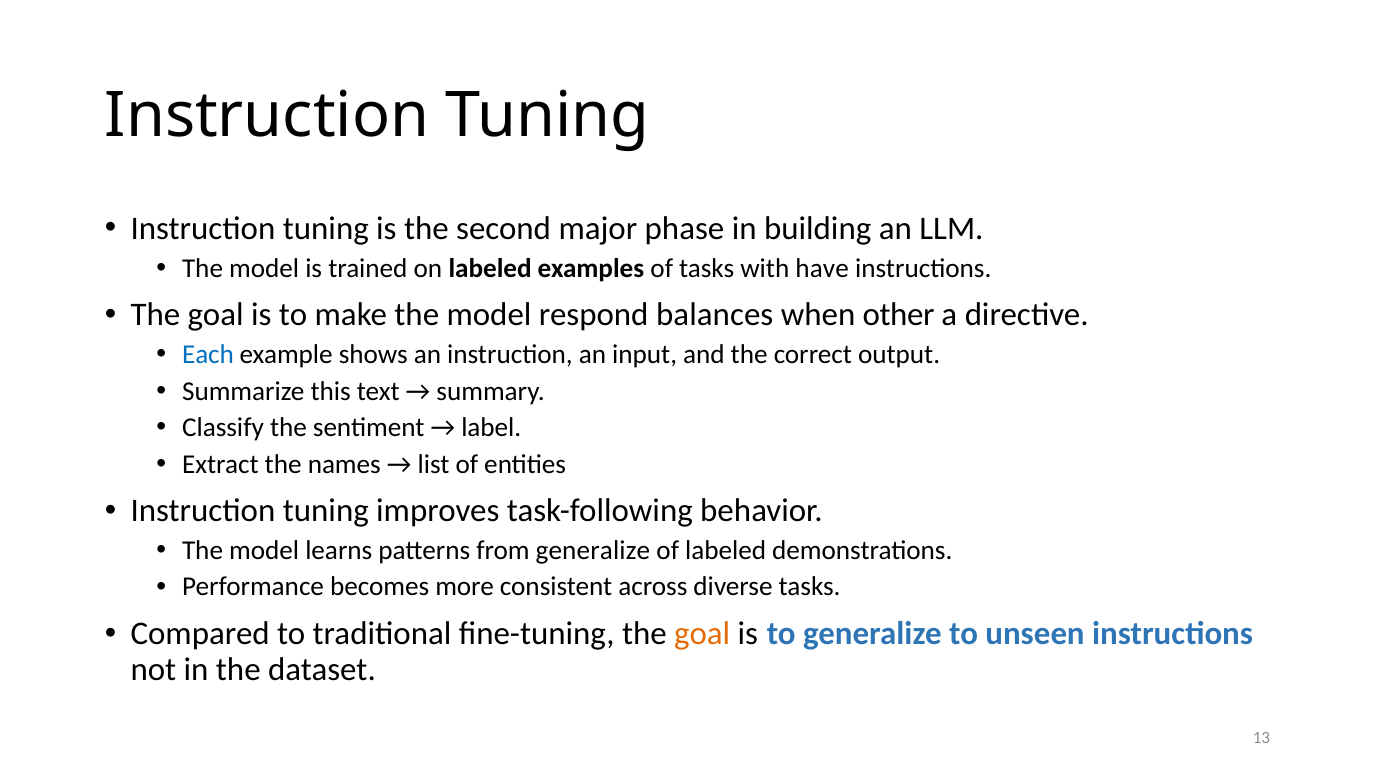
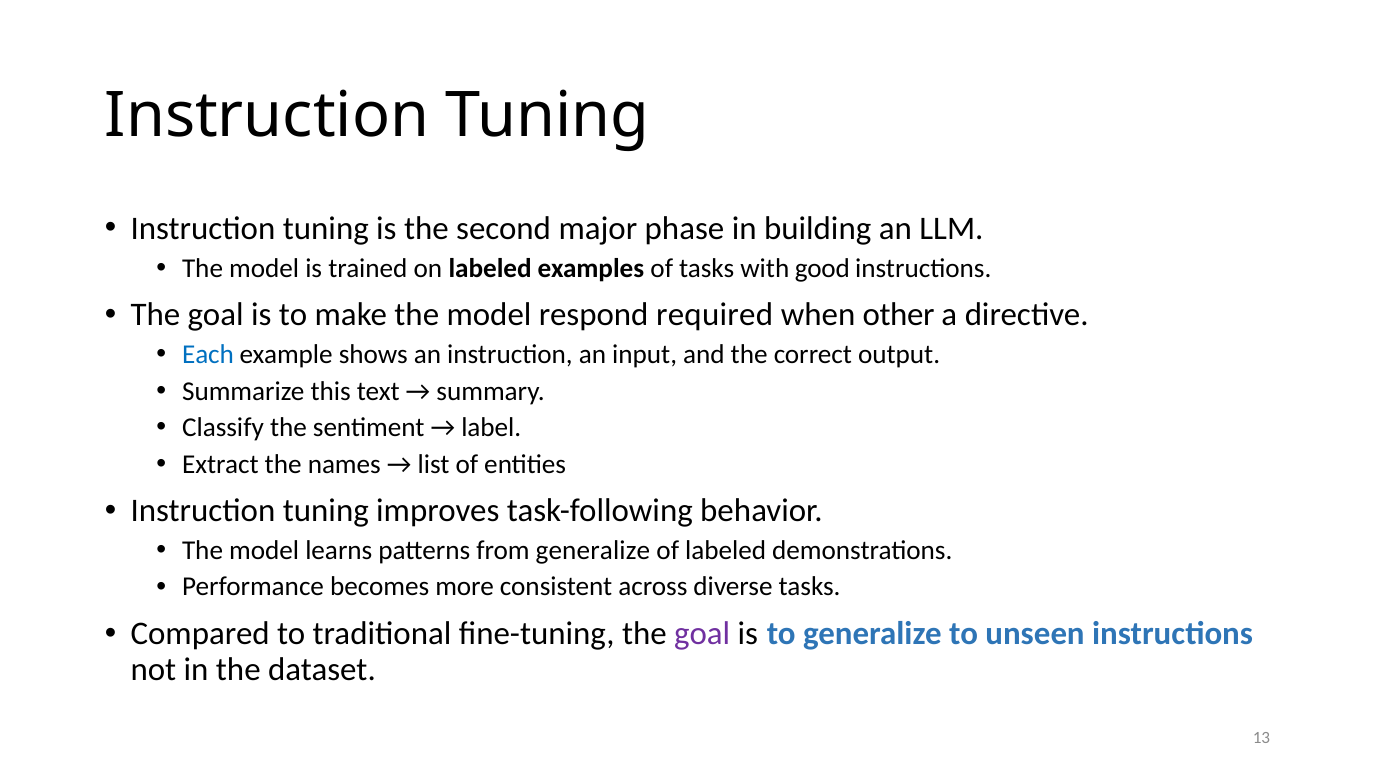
have: have -> good
balances: balances -> required
goal at (702, 634) colour: orange -> purple
